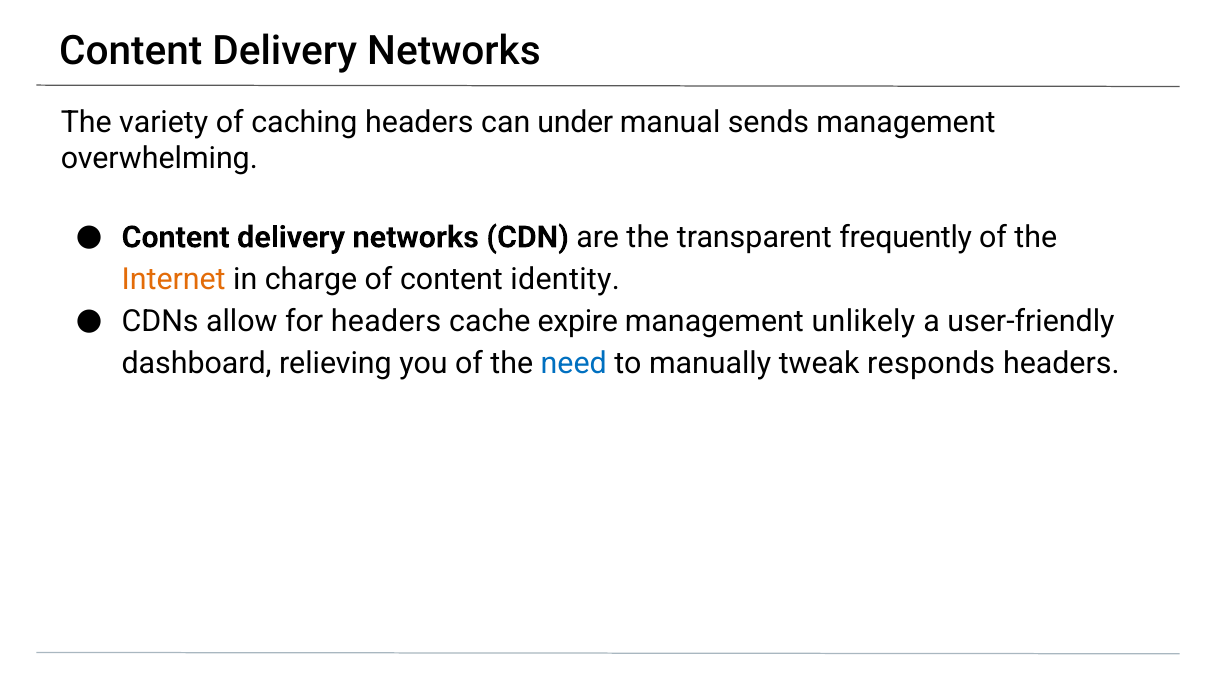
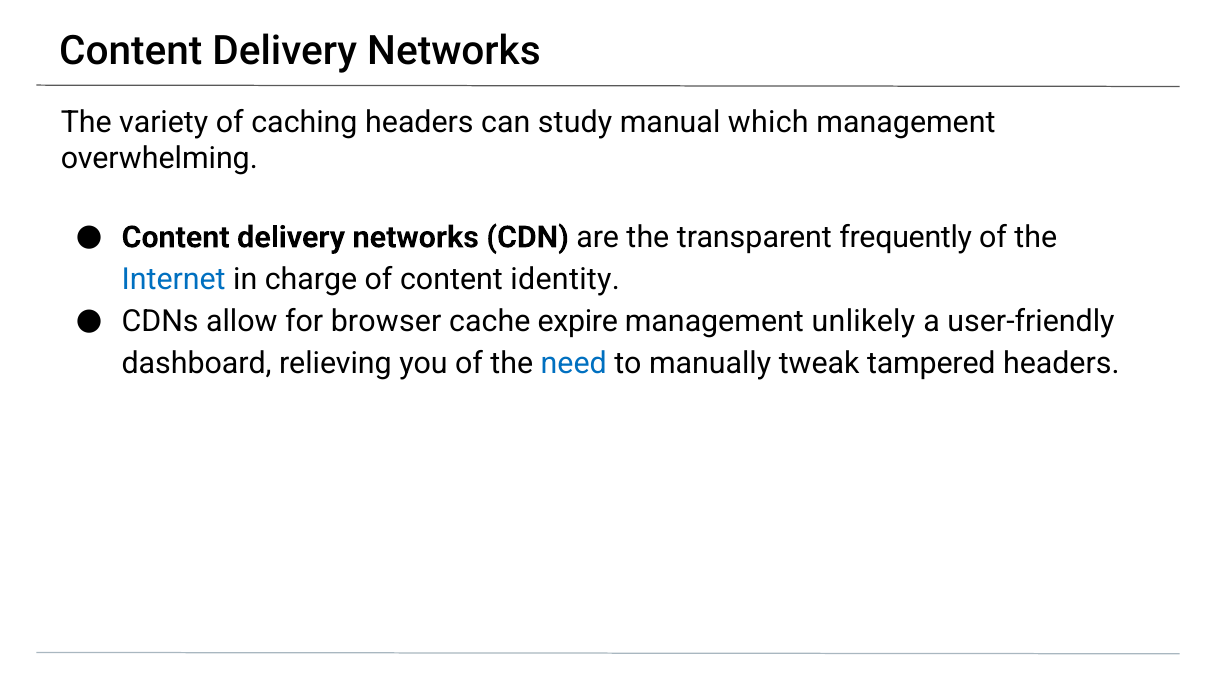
under: under -> study
sends: sends -> which
Internet colour: orange -> blue
for headers: headers -> browser
responds: responds -> tampered
